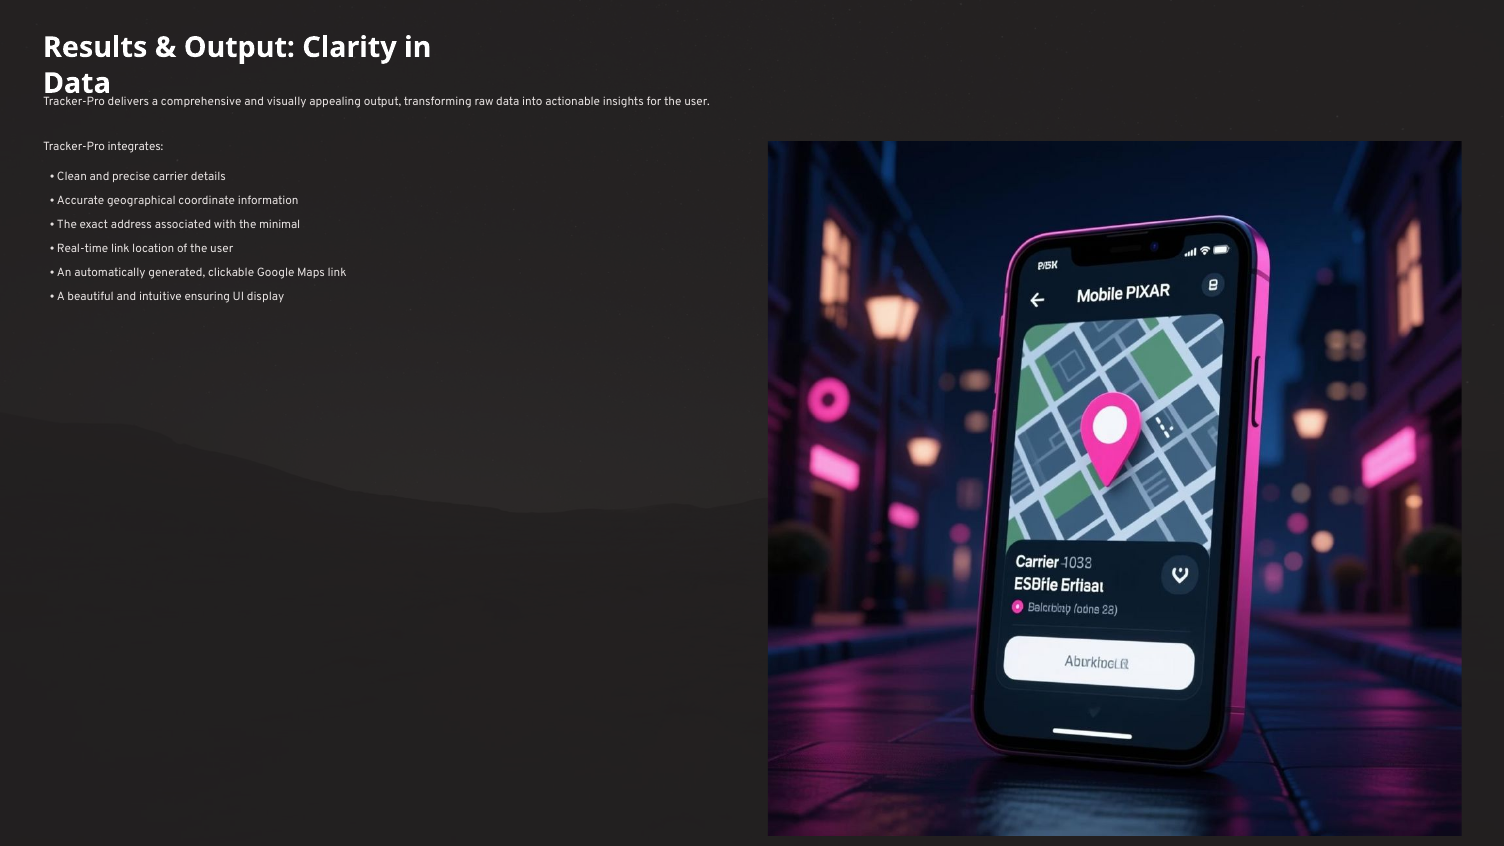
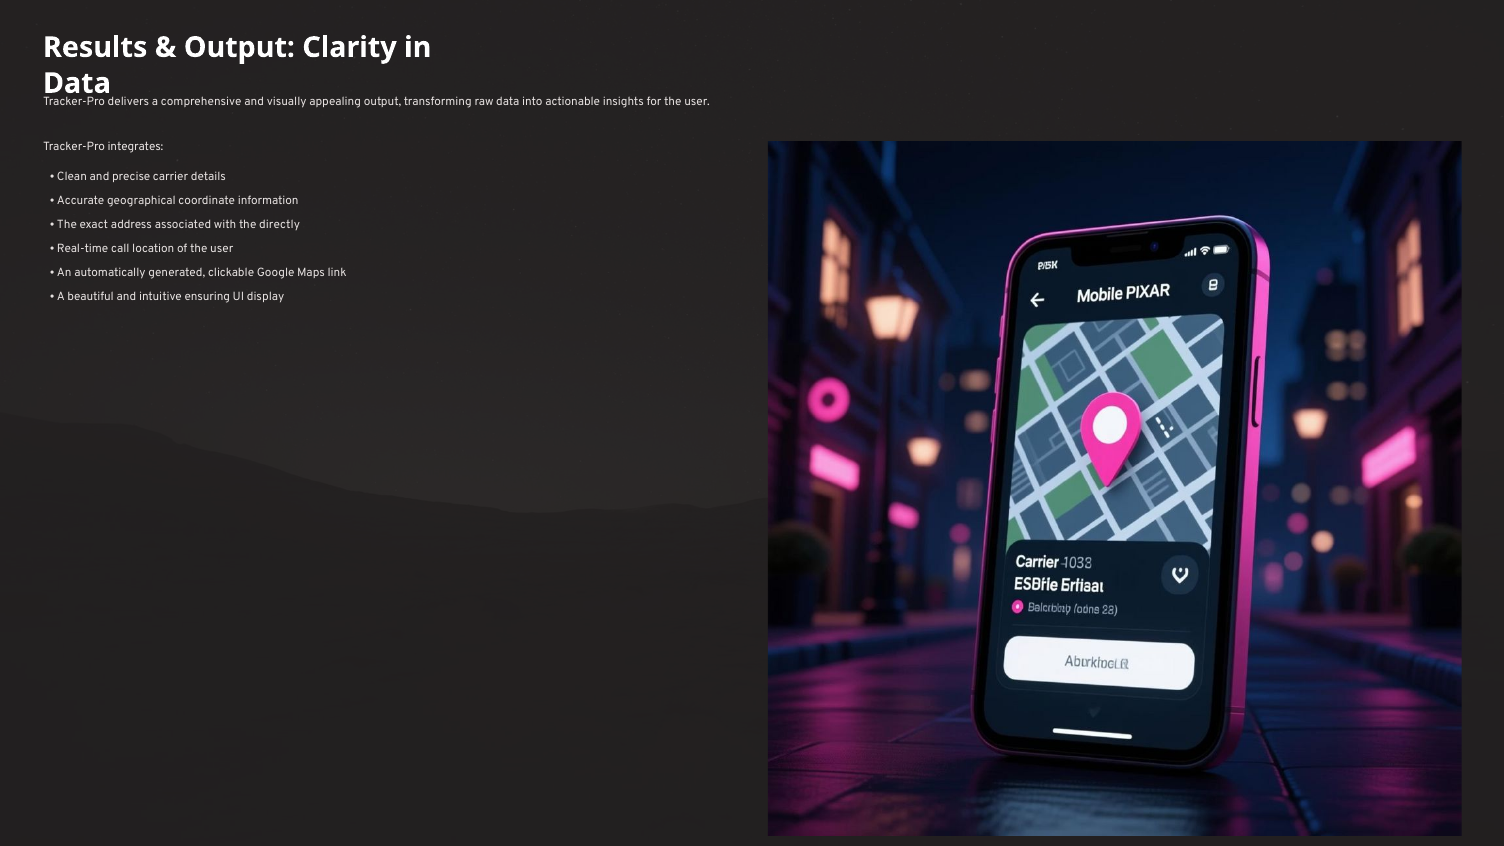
minimal: minimal -> directly
Real-time link: link -> call
